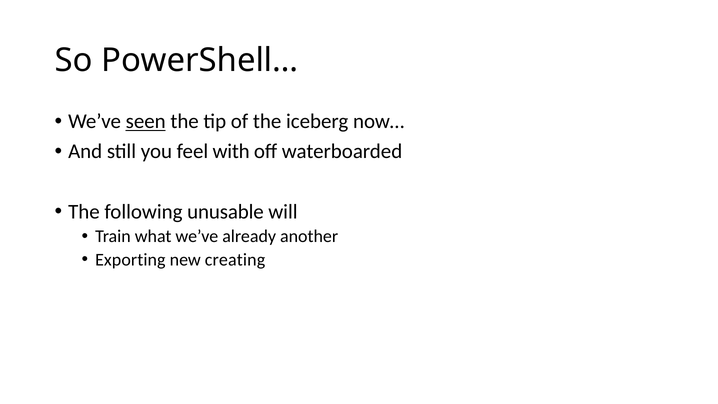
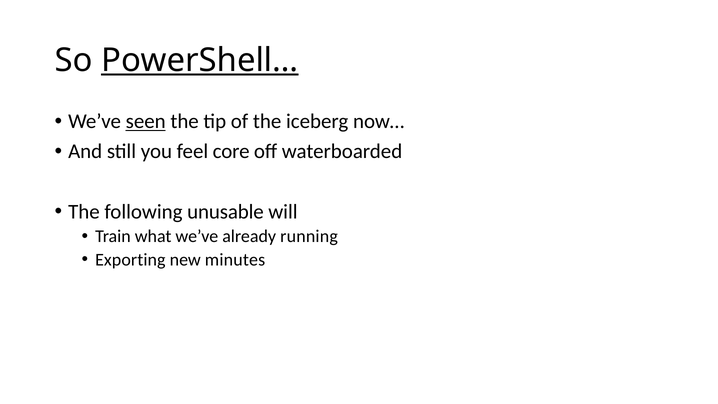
PowerShell… underline: none -> present
with: with -> core
another: another -> running
creating: creating -> minutes
